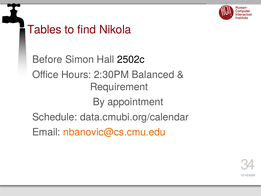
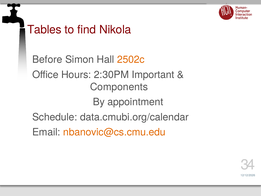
2502c colour: black -> orange
Balanced: Balanced -> Important
Requirement: Requirement -> Components
